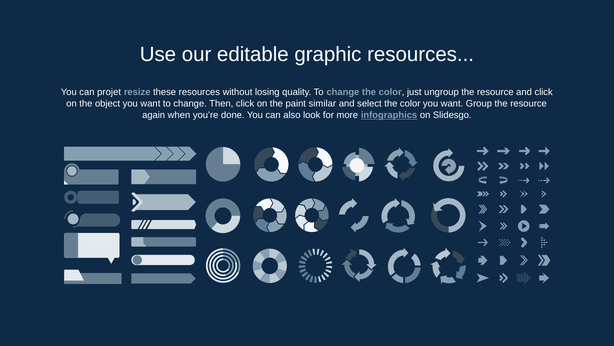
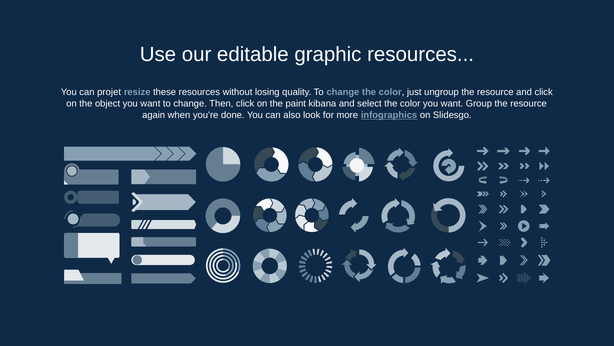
similar: similar -> kibana
